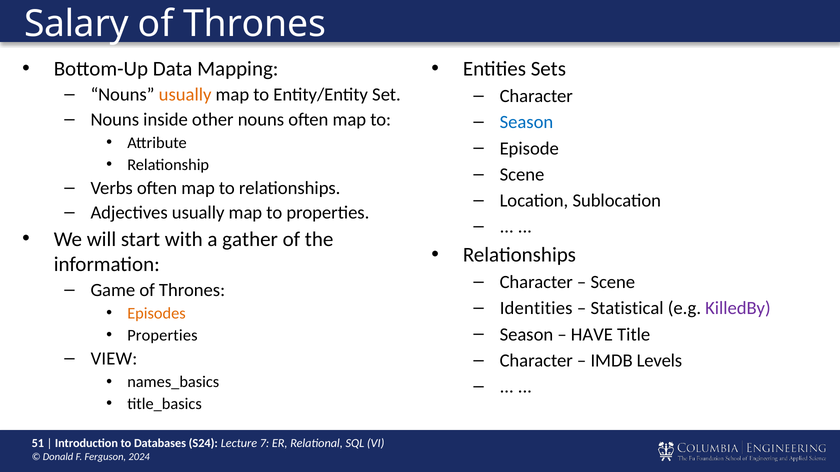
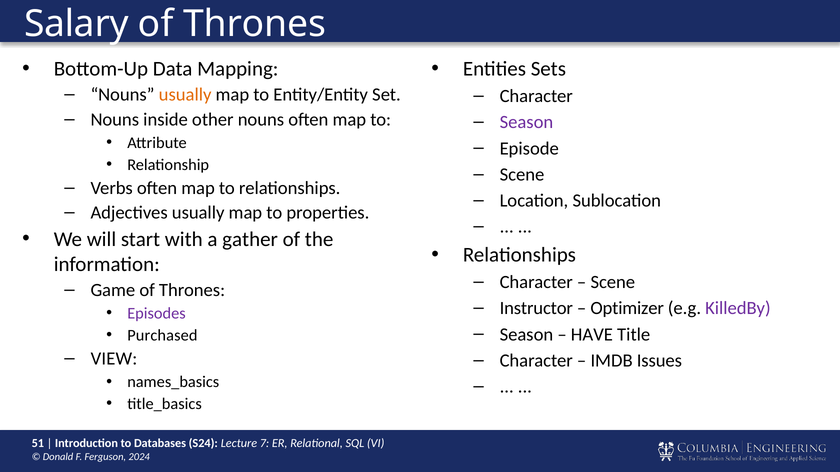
Season at (526, 122) colour: blue -> purple
Identities: Identities -> Instructor
Statistical: Statistical -> Optimizer
Episodes colour: orange -> purple
Properties at (162, 336): Properties -> Purchased
Levels: Levels -> Issues
